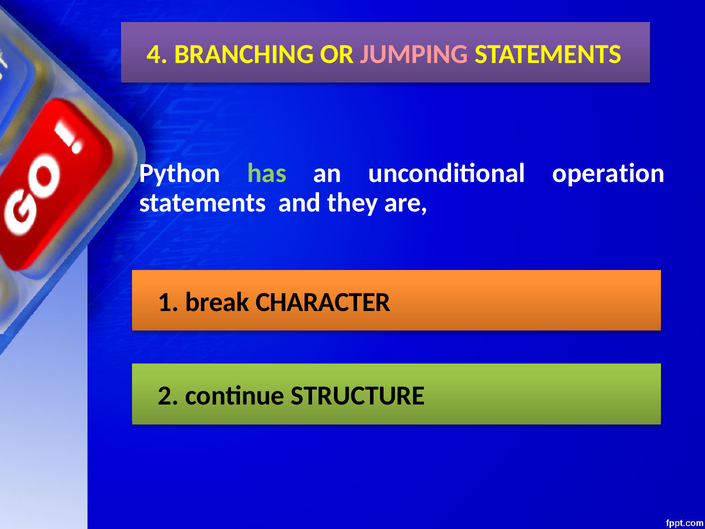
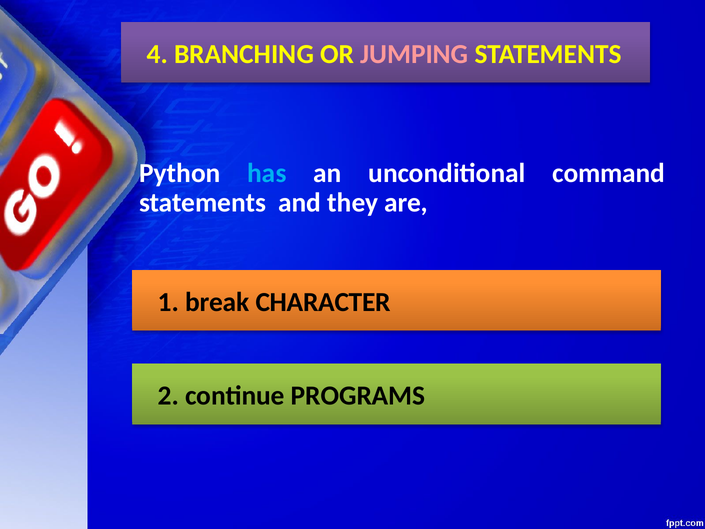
has colour: light green -> light blue
operation: operation -> command
STRUCTURE: STRUCTURE -> PROGRAMS
